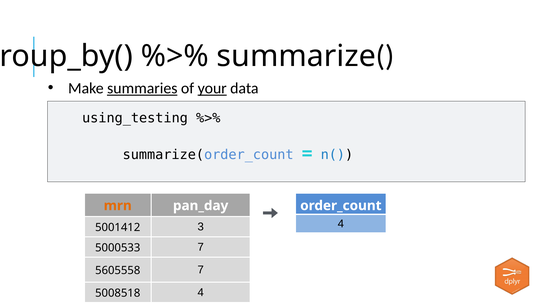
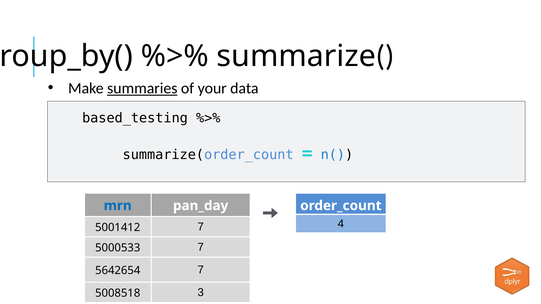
your underline: present -> none
using_testing: using_testing -> based_testing
mrn colour: orange -> blue
5001412 3: 3 -> 7
5605558: 5605558 -> 5642654
5008518 4: 4 -> 3
